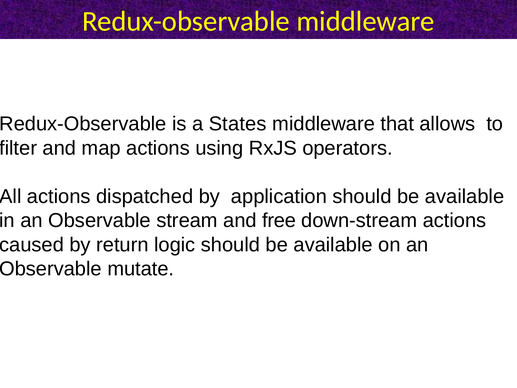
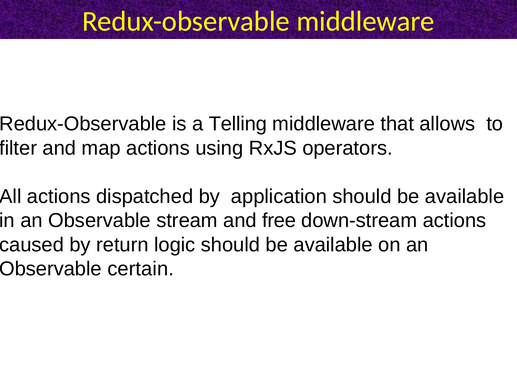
States: States -> Telling
mutate: mutate -> certain
